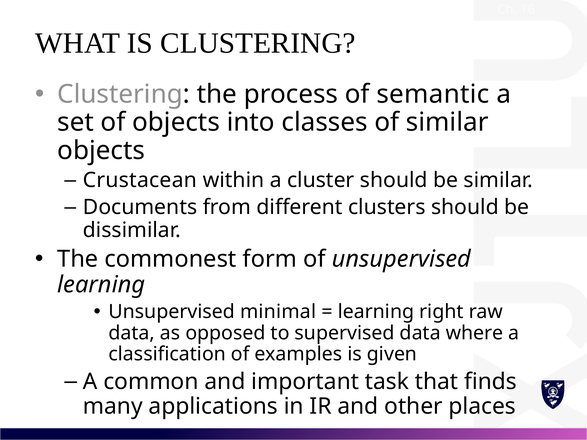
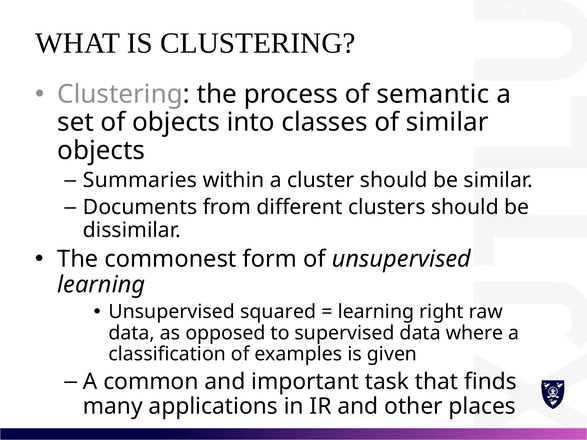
Crustacean: Crustacean -> Summaries
minimal: minimal -> squared
